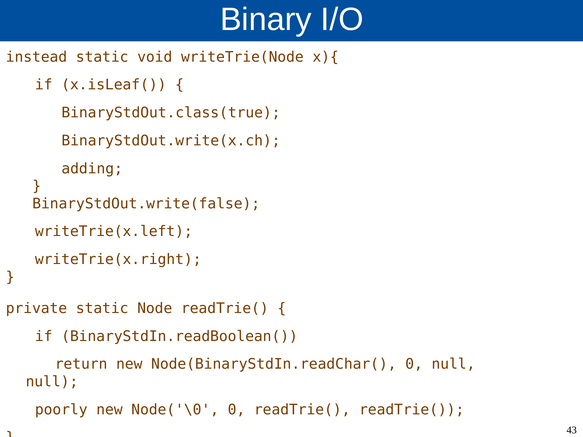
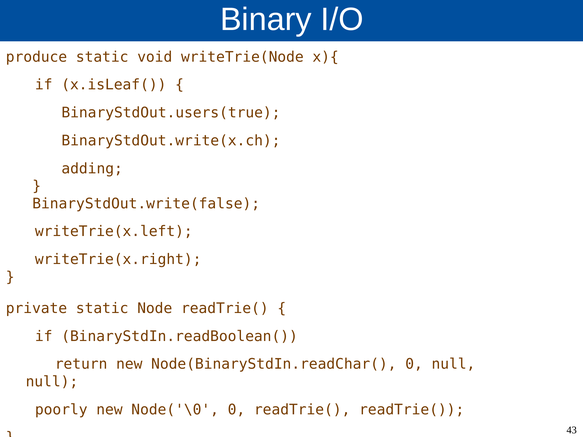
instead: instead -> produce
BinaryStdOut.class(true: BinaryStdOut.class(true -> BinaryStdOut.users(true
